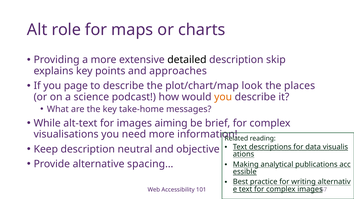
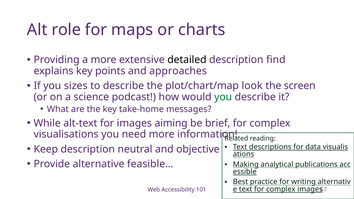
skip: skip -> find
page: page -> sizes
places: places -> screen
you at (223, 97) colour: orange -> green
spacing…: spacing… -> feasible…
